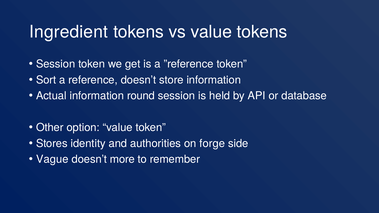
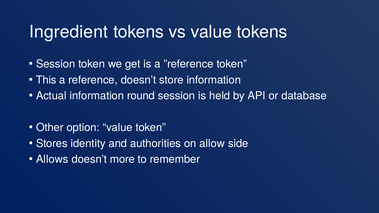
Sort: Sort -> This
forge: forge -> allow
Vague: Vague -> Allows
